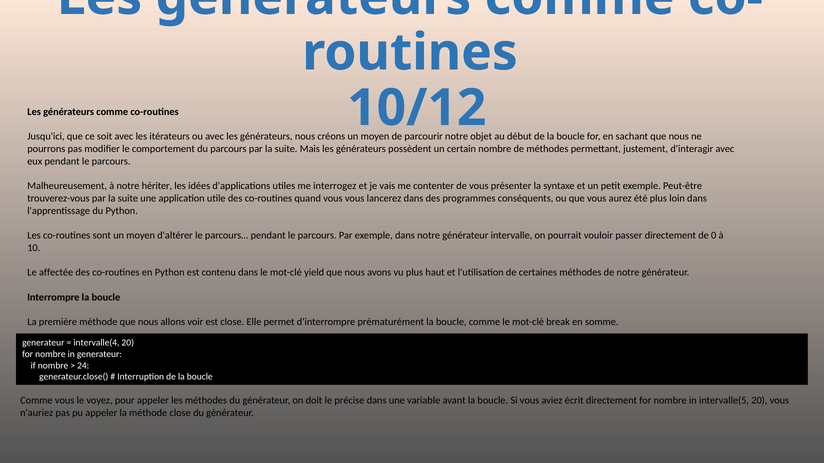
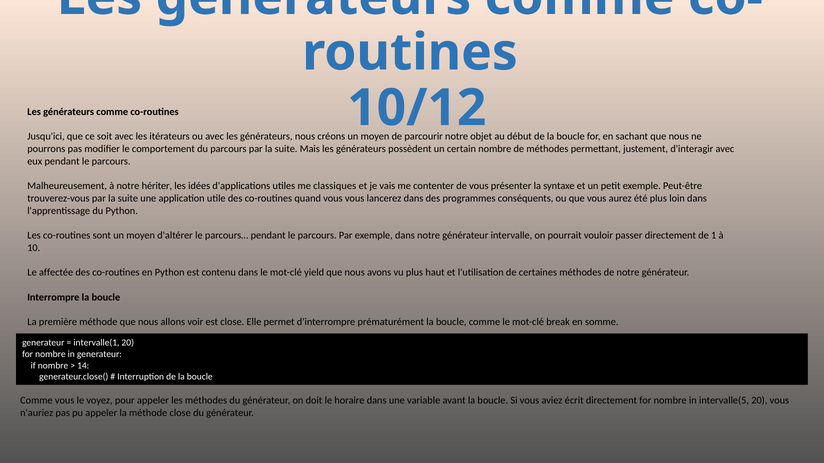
interrogez: interrogez -> classiques
0: 0 -> 1
intervalle(4: intervalle(4 -> intervalle(1
24: 24 -> 14
précise: précise -> horaire
